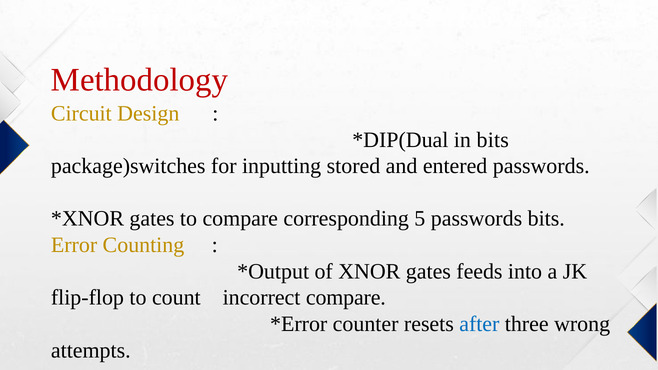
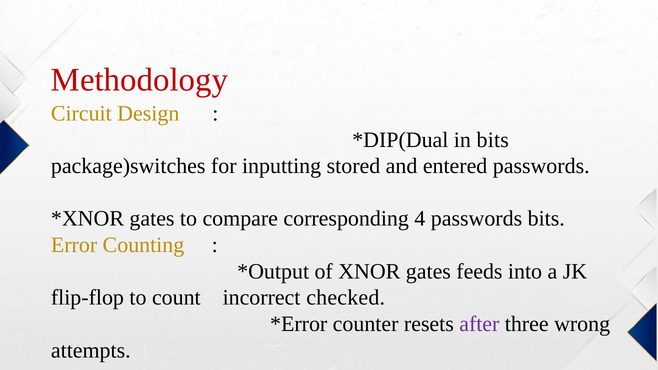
5: 5 -> 4
incorrect compare: compare -> checked
after at (479, 324) colour: blue -> purple
